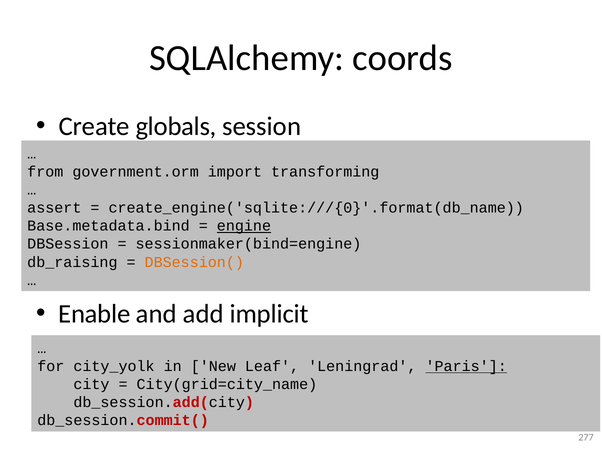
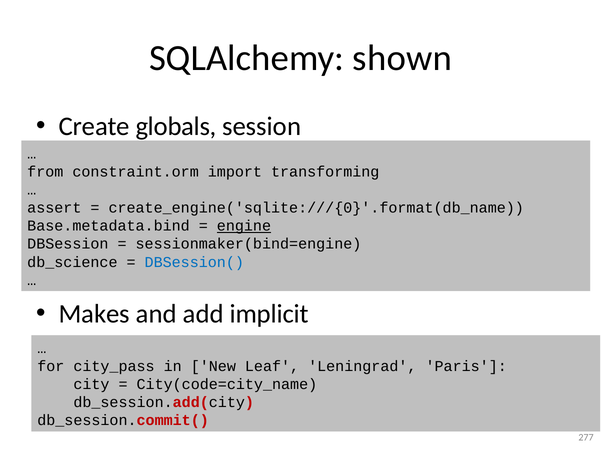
coords: coords -> shown
government.orm: government.orm -> constraint.orm
db_raising: db_raising -> db_science
DBSession( colour: orange -> blue
Enable: Enable -> Makes
city_yolk: city_yolk -> city_pass
Paris underline: present -> none
City(grid=city_name: City(grid=city_name -> City(code=city_name
